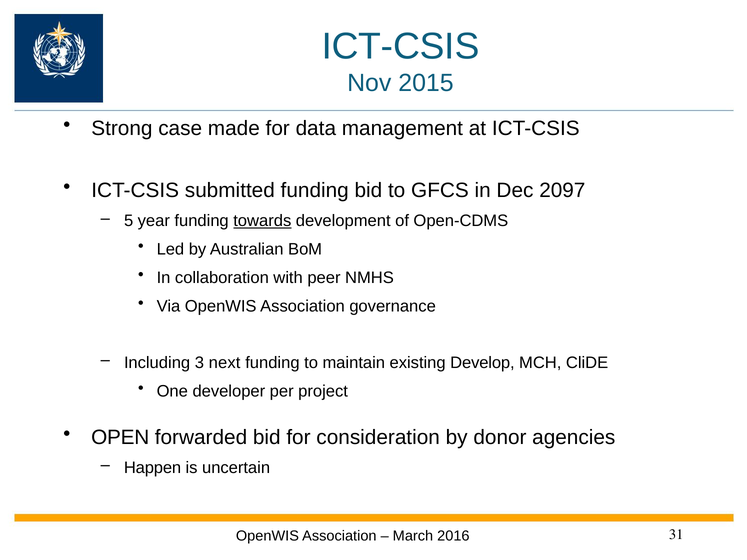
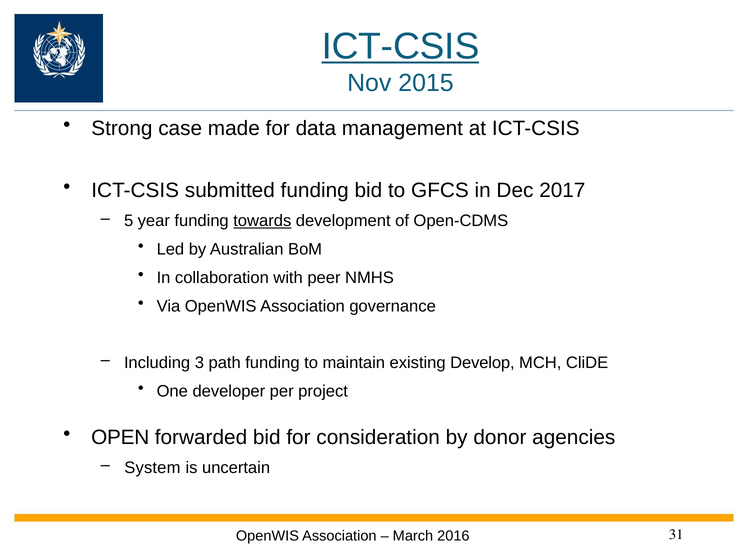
ICT-CSIS at (401, 46) underline: none -> present
2097: 2097 -> 2017
next: next -> path
Happen: Happen -> System
